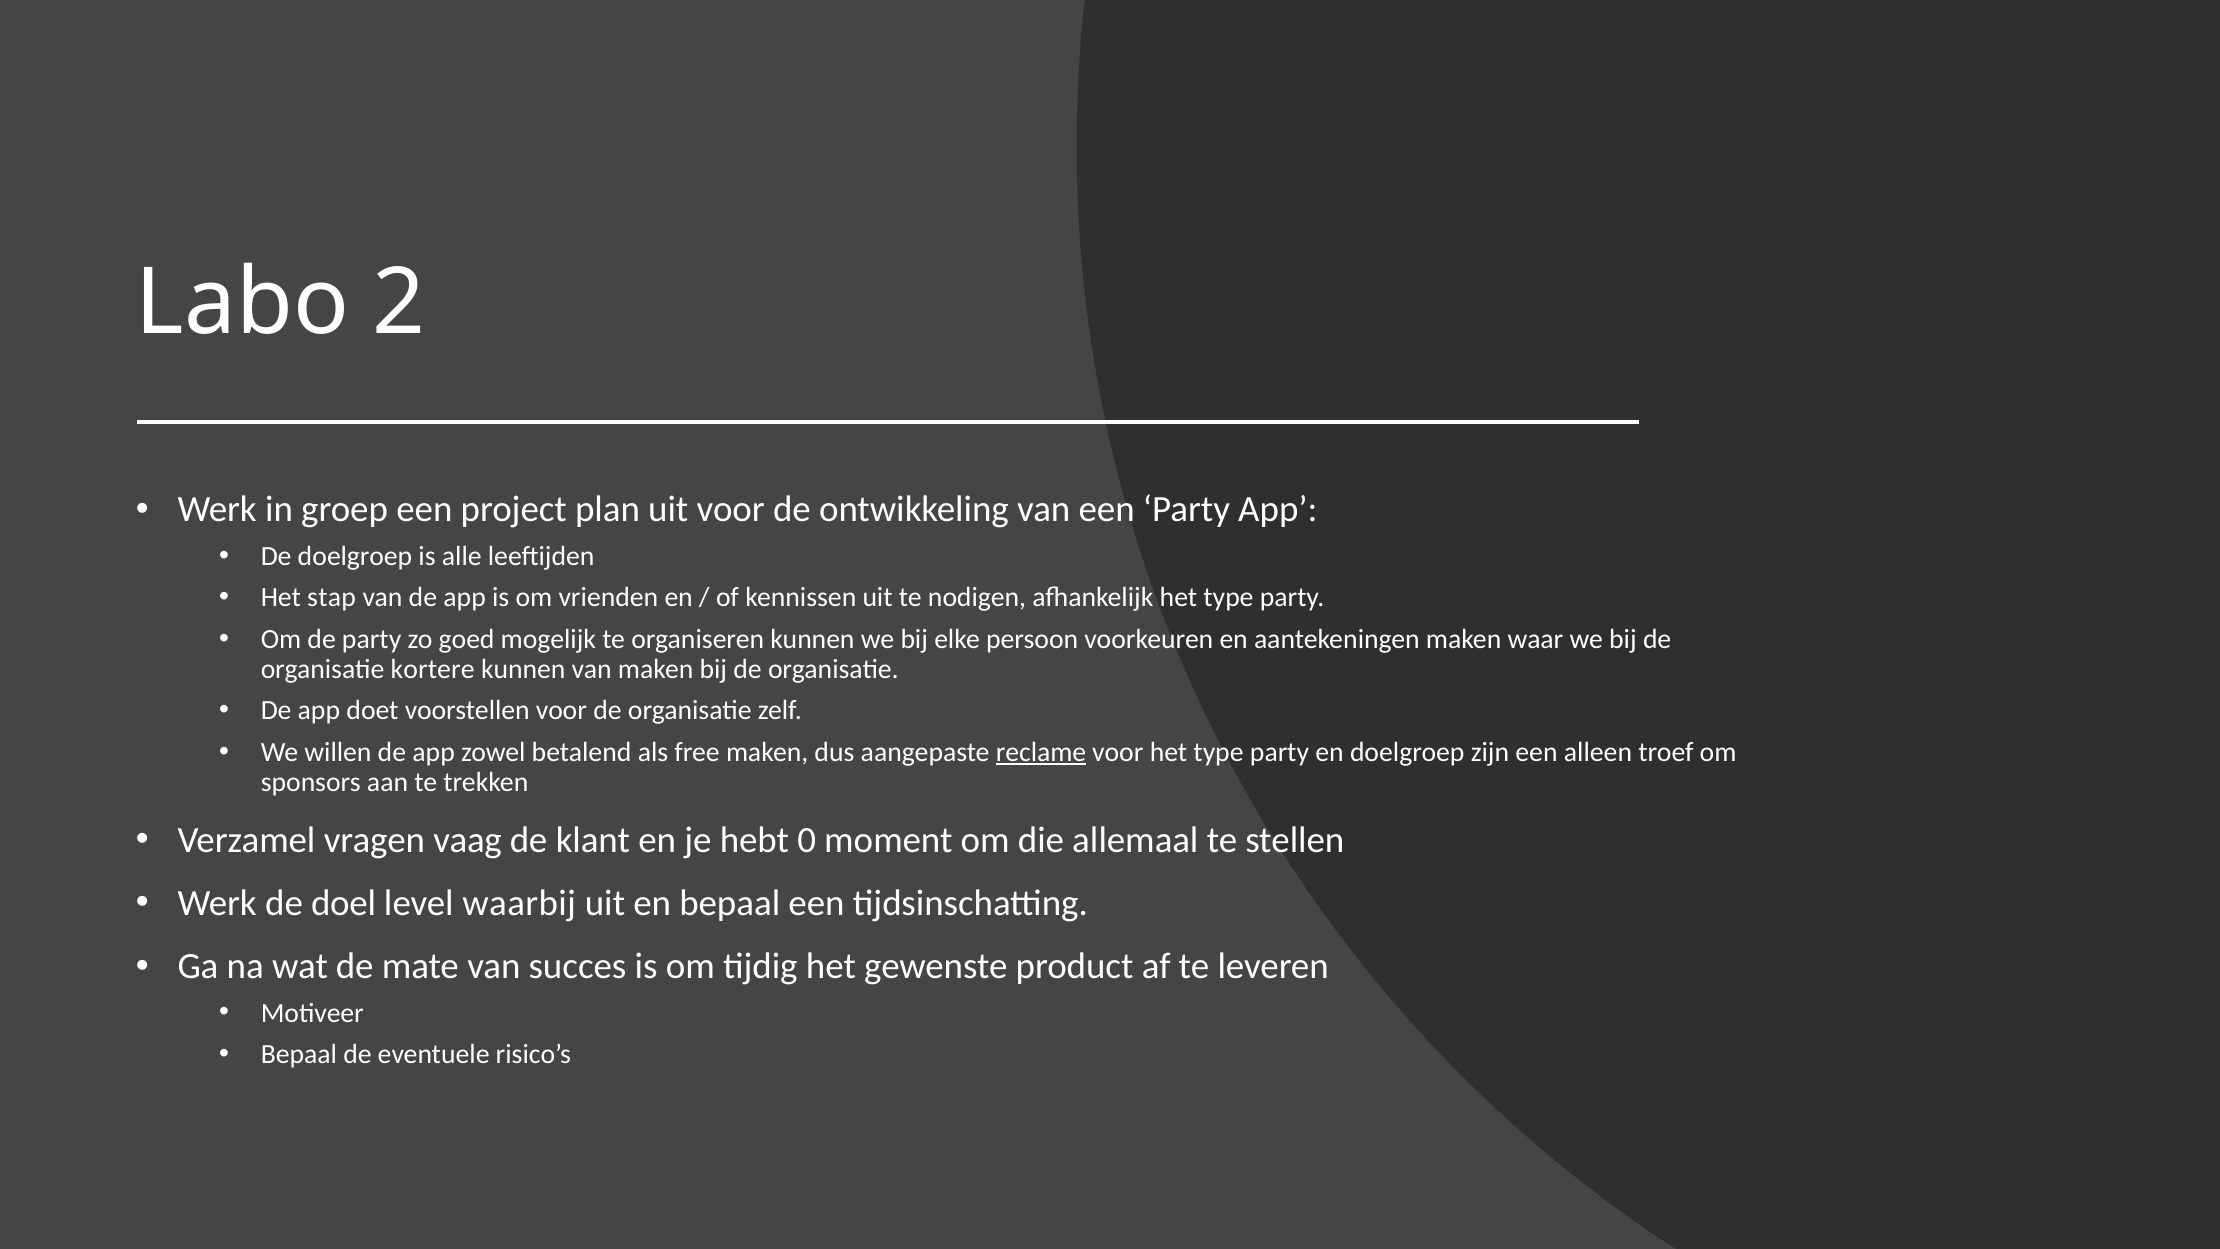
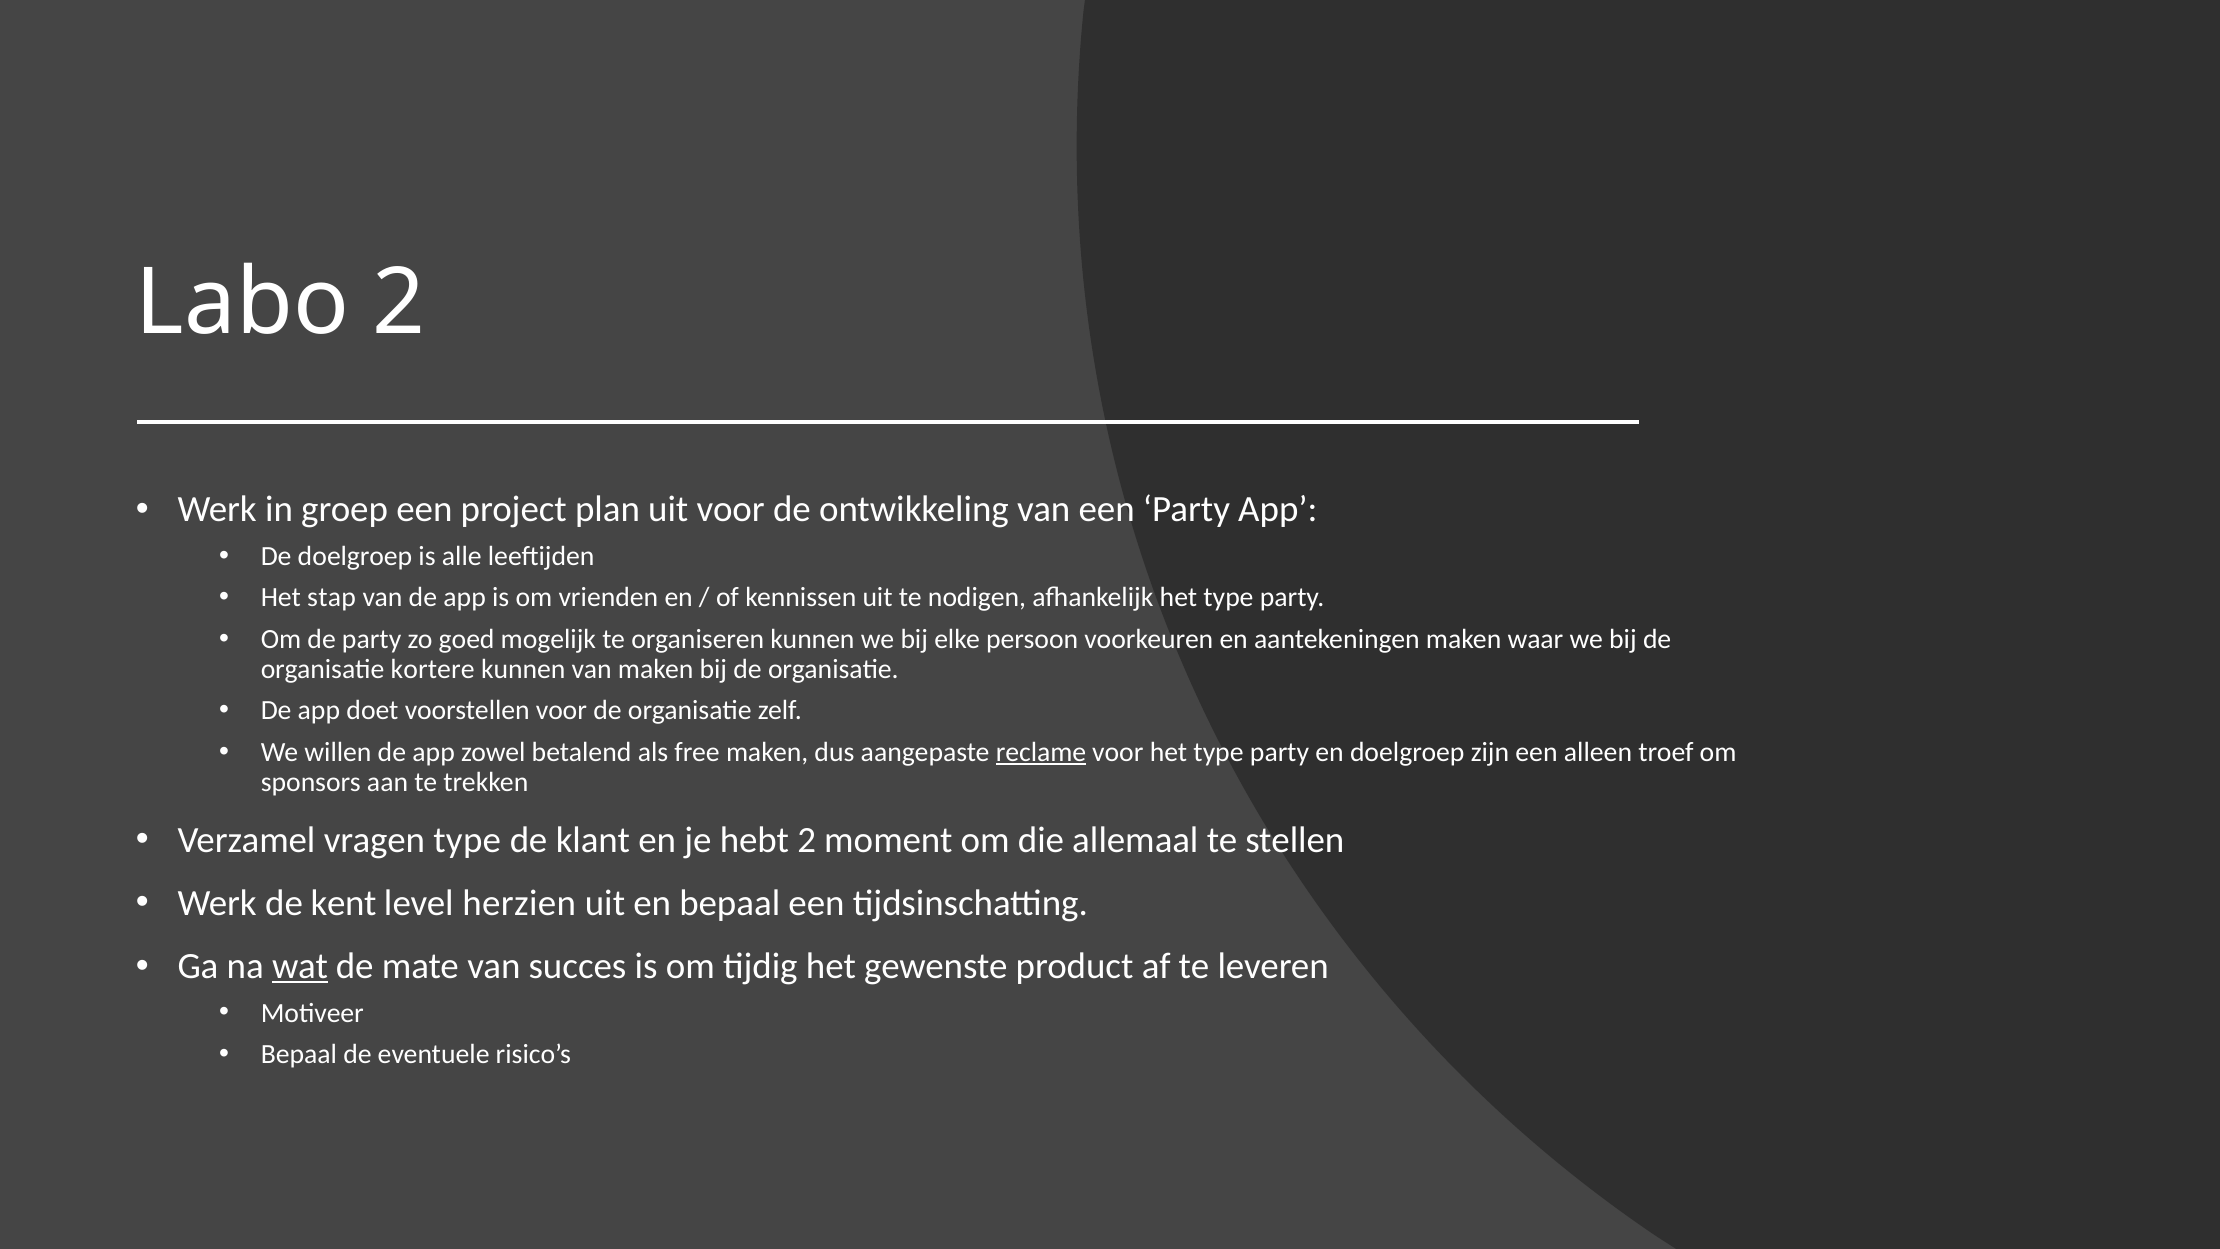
vragen vaag: vaag -> type
hebt 0: 0 -> 2
doel: doel -> kent
waarbij: waarbij -> herzien
wat underline: none -> present
